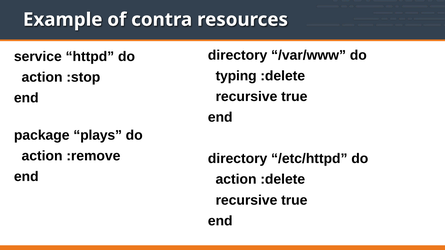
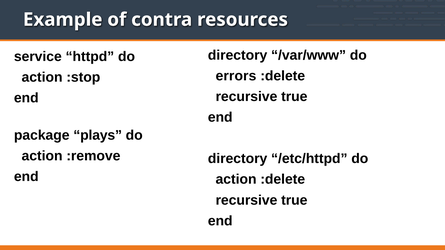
typing: typing -> errors
